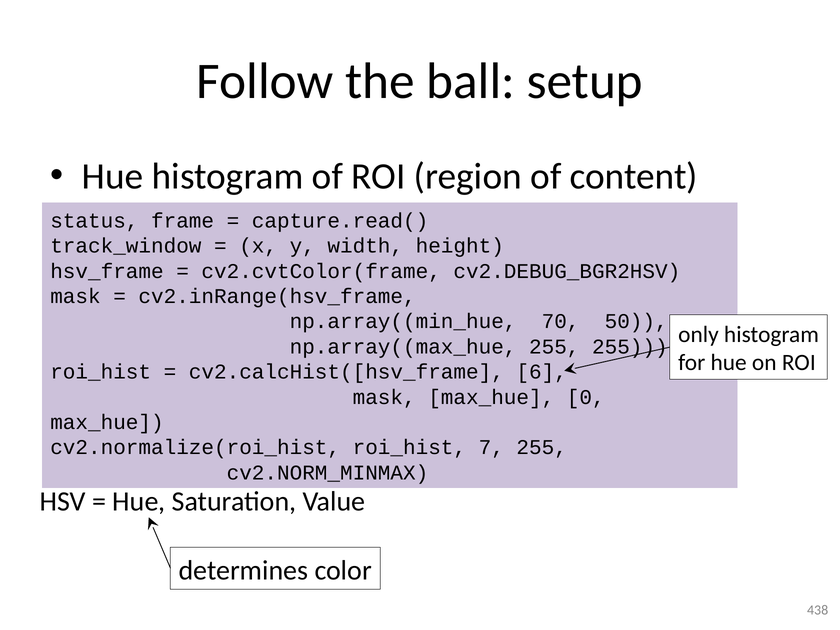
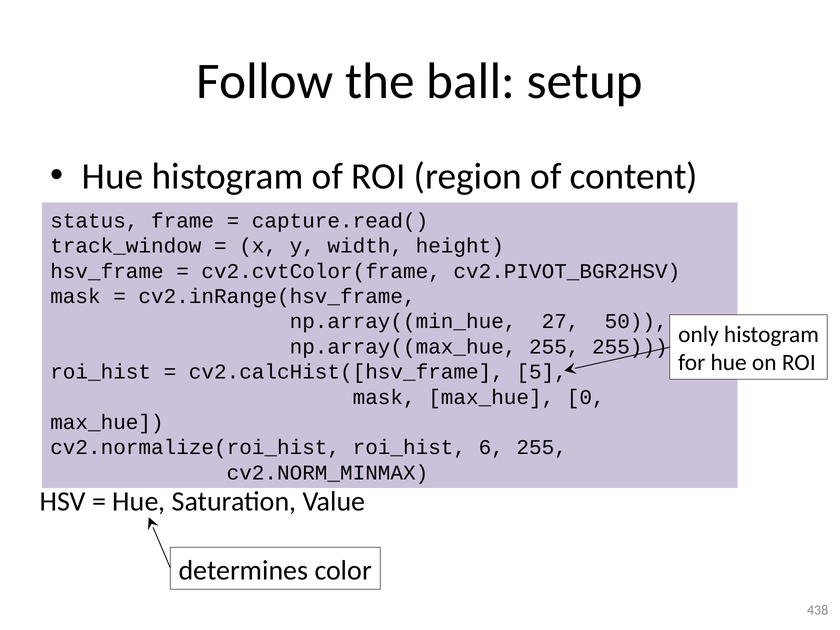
cv2.DEBUG_BGR2HSV: cv2.DEBUG_BGR2HSV -> cv2.PIVOT_BGR2HSV
70: 70 -> 27
6: 6 -> 5
7: 7 -> 6
